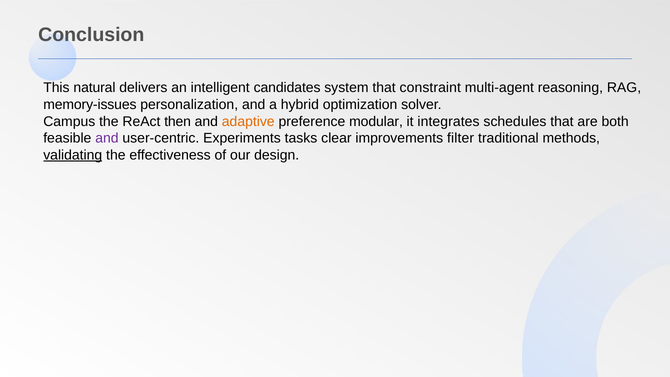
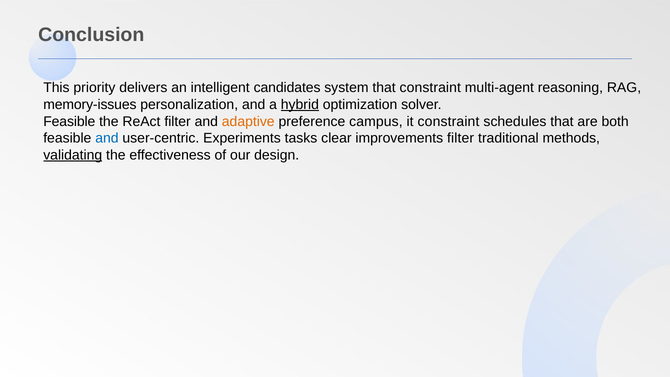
natural: natural -> priority
hybrid underline: none -> present
Campus at (69, 121): Campus -> Feasible
ReAct then: then -> filter
modular: modular -> campus
it integrates: integrates -> constraint
and at (107, 138) colour: purple -> blue
